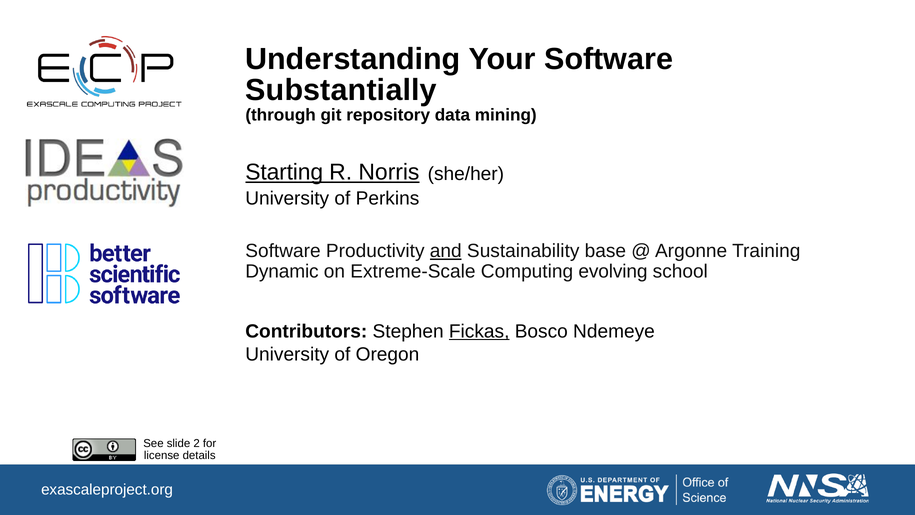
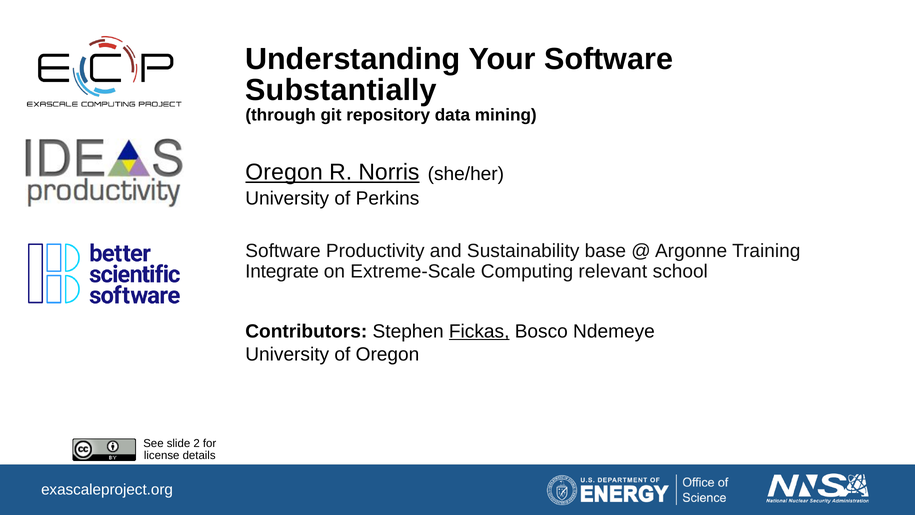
Starting at (284, 172): Starting -> Oregon
and underline: present -> none
Dynamic: Dynamic -> Integrate
evolving: evolving -> relevant
